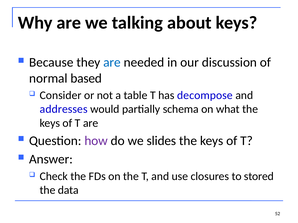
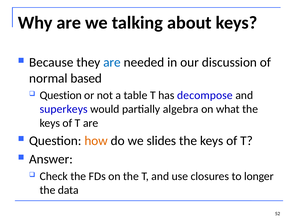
Consider at (61, 96): Consider -> Question
addresses: addresses -> superkeys
schema: schema -> algebra
how colour: purple -> orange
stored: stored -> longer
